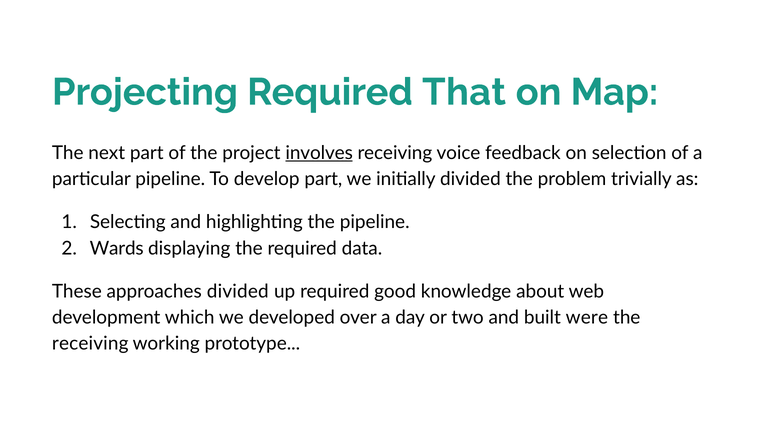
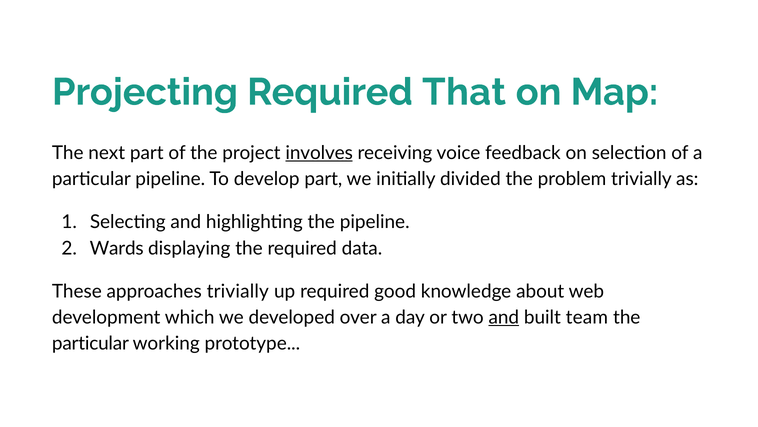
approaches divided: divided -> trivially
and at (504, 317) underline: none -> present
were: were -> team
receiving at (90, 343): receiving -> particular
